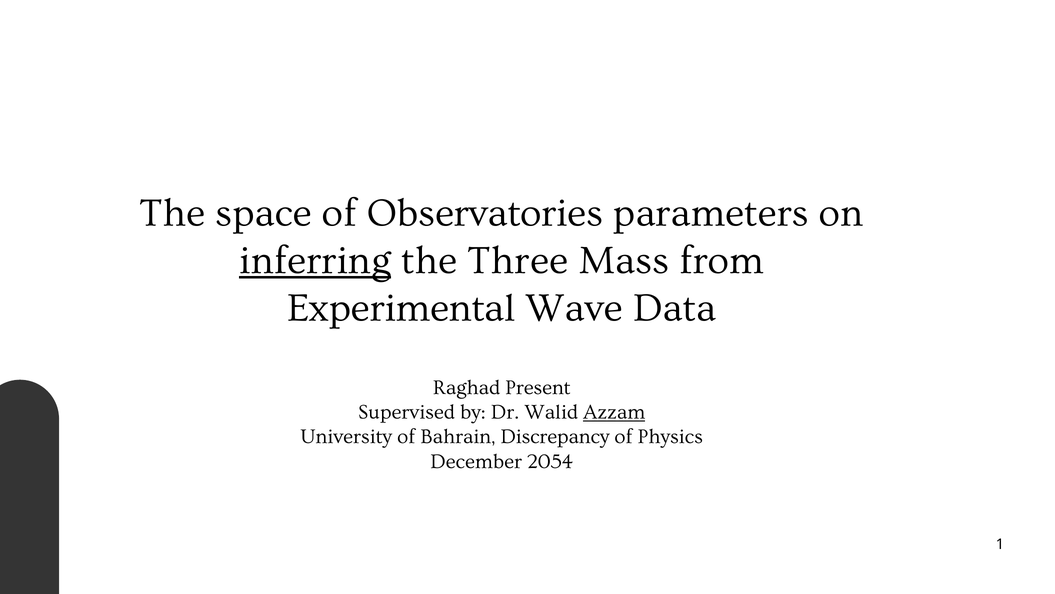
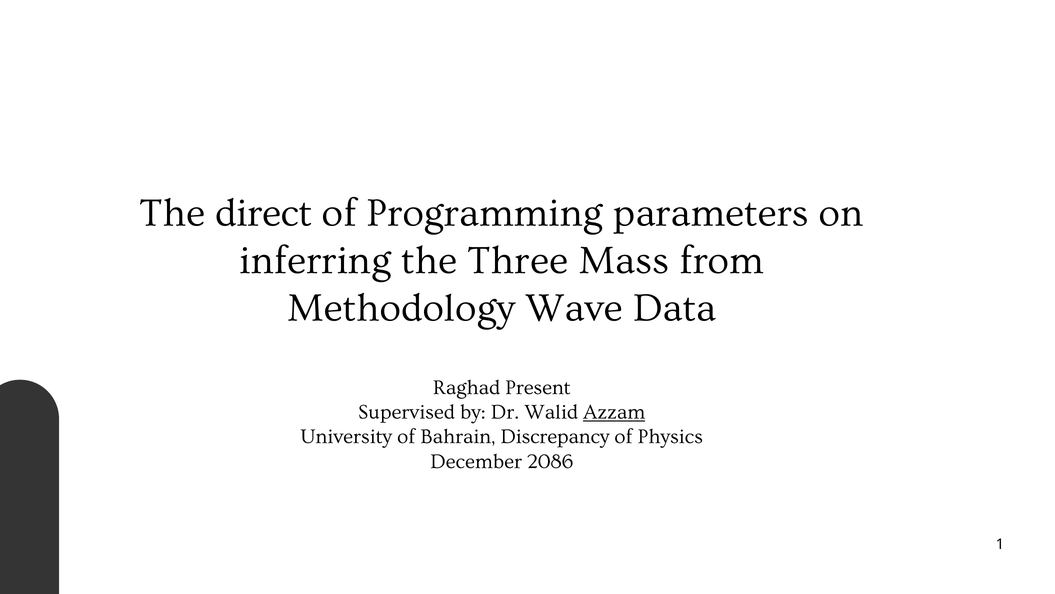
space: space -> direct
Observatories: Observatories -> Programming
inferring underline: present -> none
Experimental: Experimental -> Methodology
2054: 2054 -> 2086
